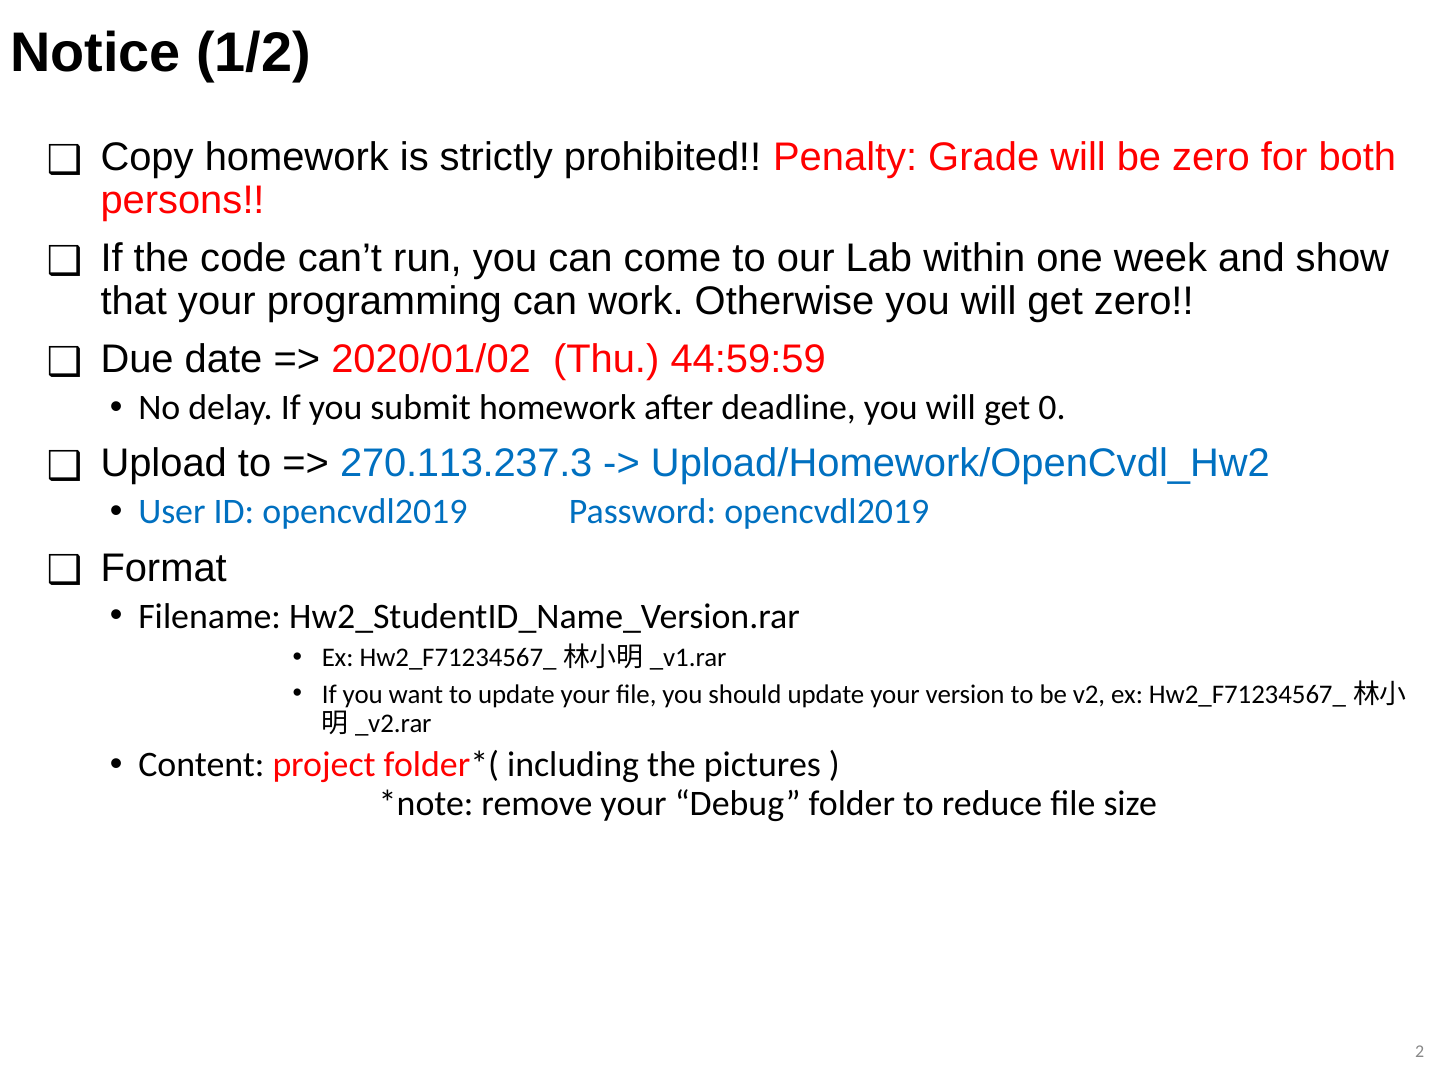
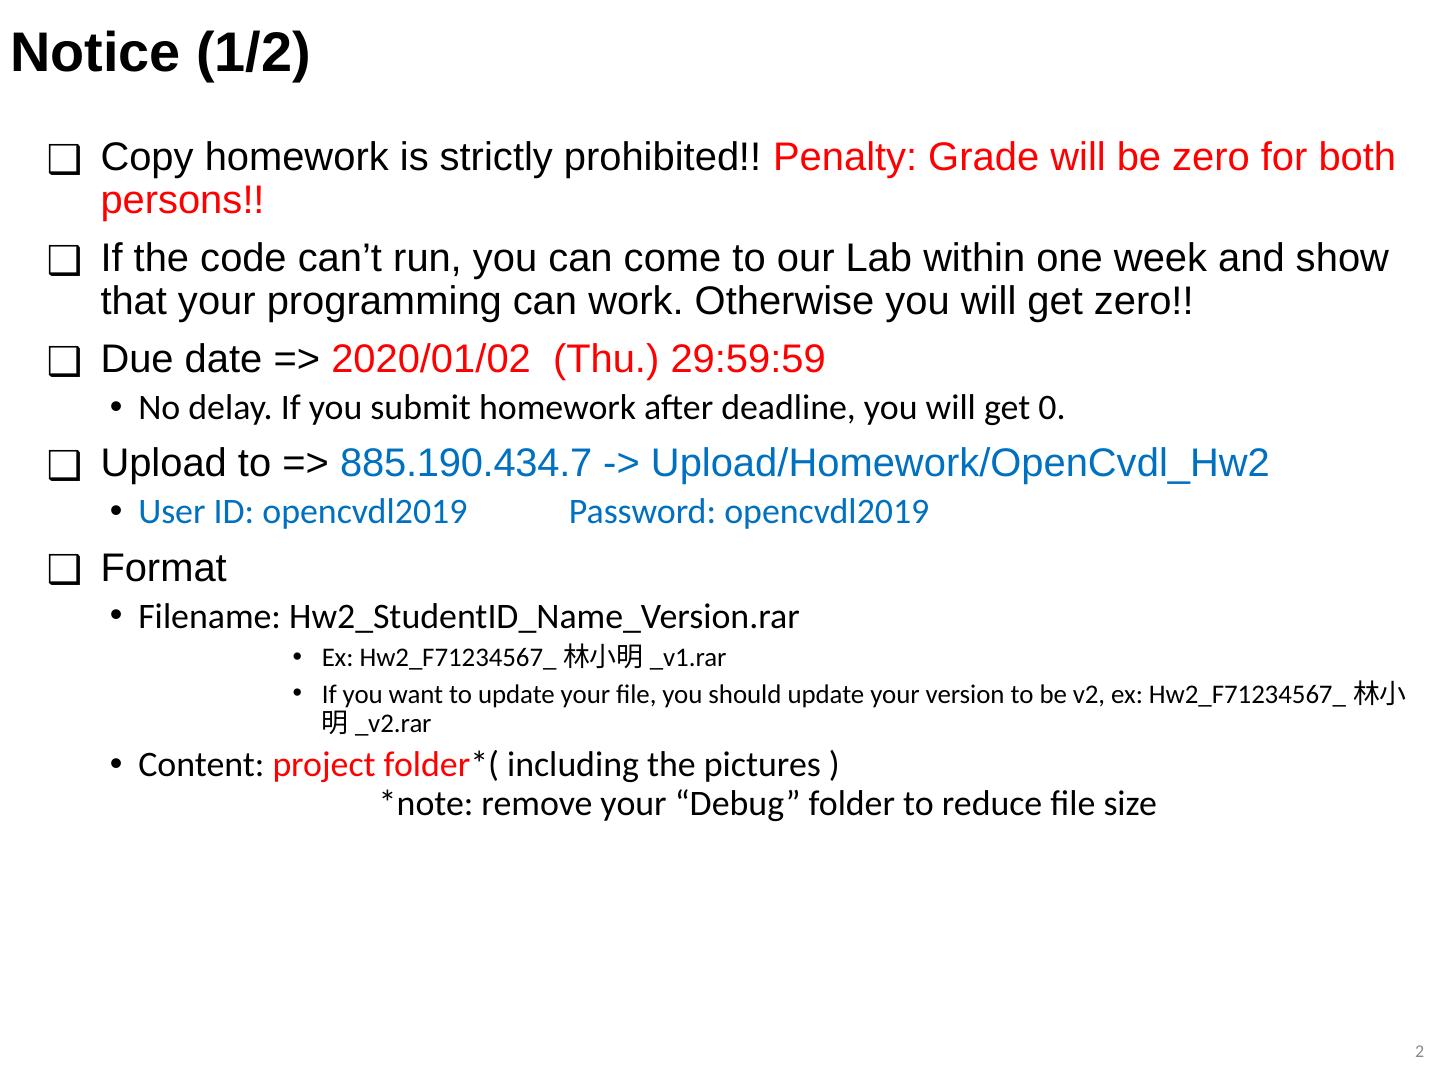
44:59:59: 44:59:59 -> 29:59:59
270.113.237.3: 270.113.237.3 -> 885.190.434.7
